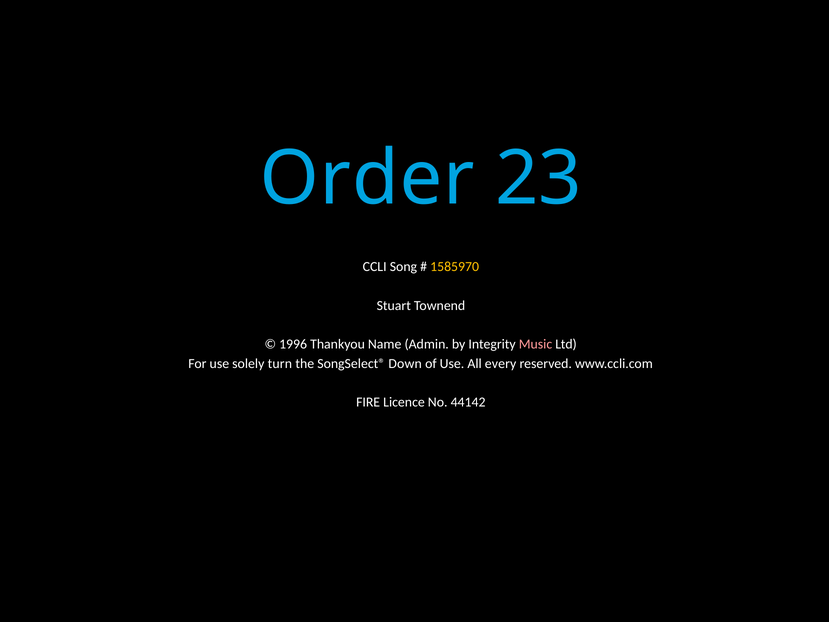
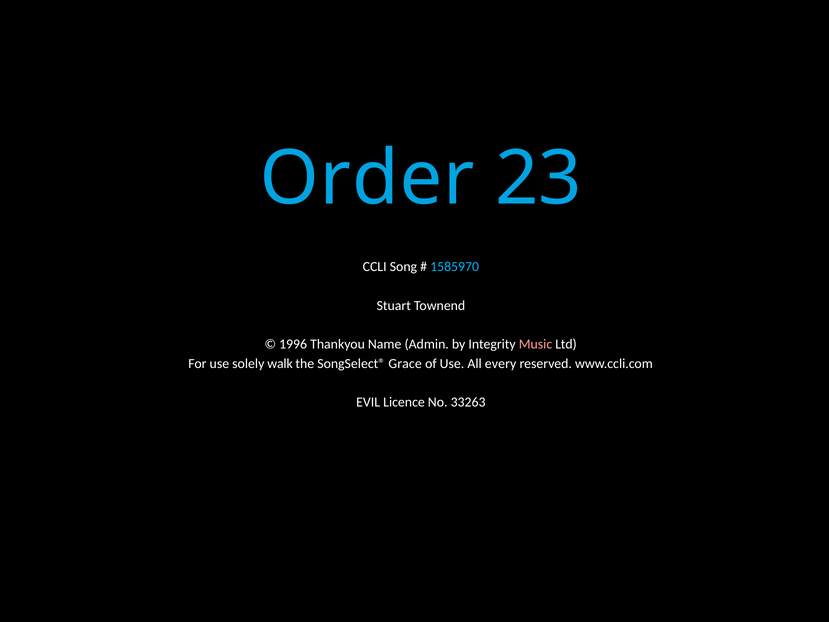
1585970 colour: yellow -> light blue
turn: turn -> walk
Down: Down -> Grace
FIRE: FIRE -> EVIL
44142: 44142 -> 33263
